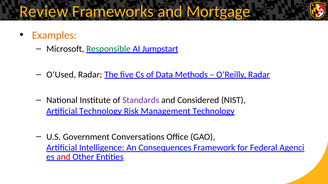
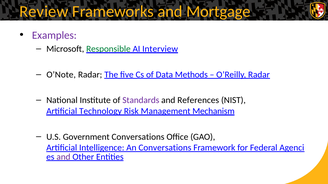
Examples colour: orange -> purple
Jumpstart: Jumpstart -> Interview
O’Used: O’Used -> O’Note
Considered: Considered -> References
Management Technology: Technology -> Mechanism
An Consequences: Consequences -> Conversations
and at (63, 157) colour: red -> purple
